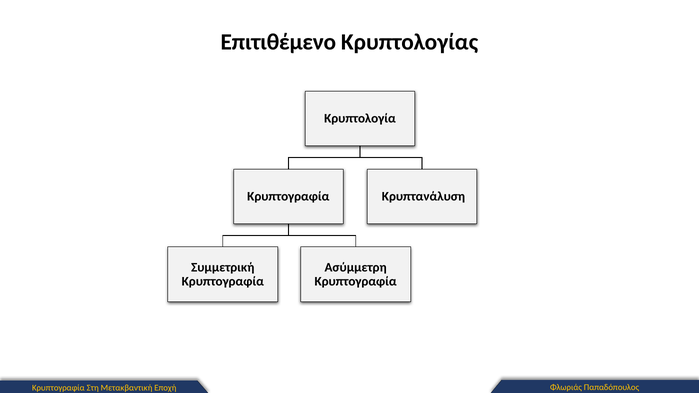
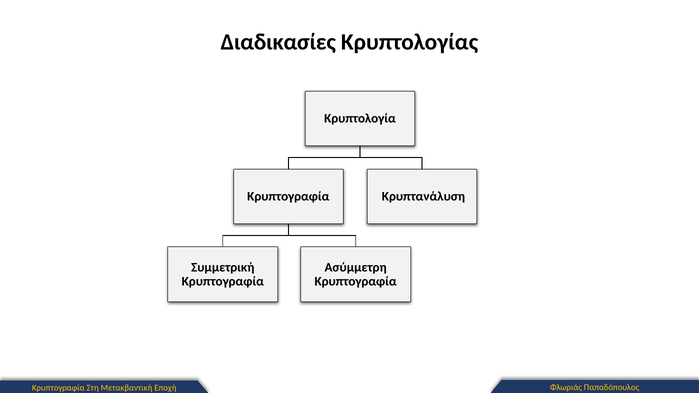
Επιτιθέμενο: Επιτιθέμενο -> Διαδικασίες
